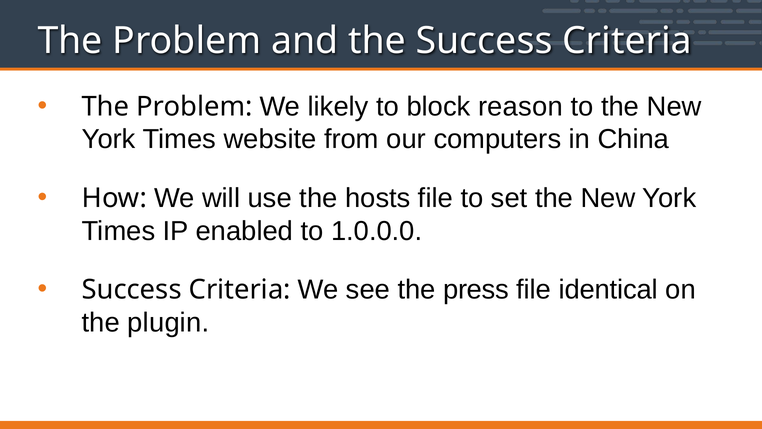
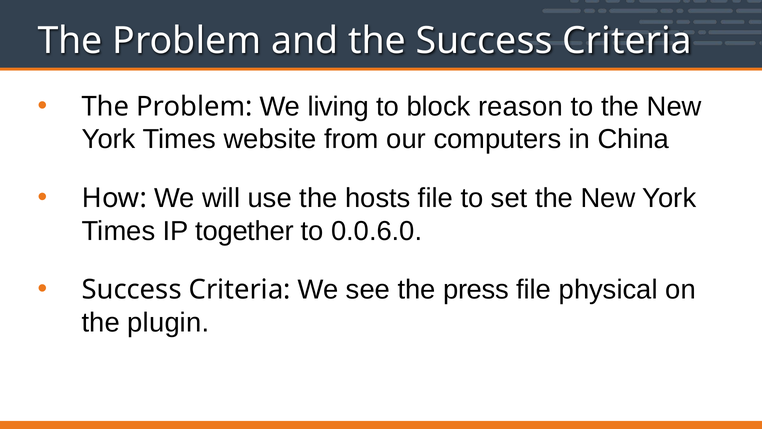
likely: likely -> living
enabled: enabled -> together
1.0.0.0: 1.0.0.0 -> 0.0.6.0
identical: identical -> physical
